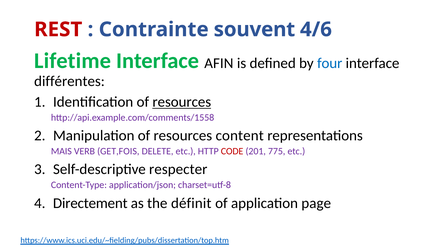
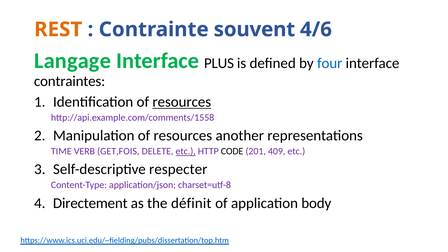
REST colour: red -> orange
Lifetime: Lifetime -> Langage
AFIN: AFIN -> PLUS
différentes: différentes -> contraintes
content: content -> another
MAIS: MAIS -> TIME
etc at (186, 151) underline: none -> present
CODE colour: red -> black
775: 775 -> 409
page: page -> body
